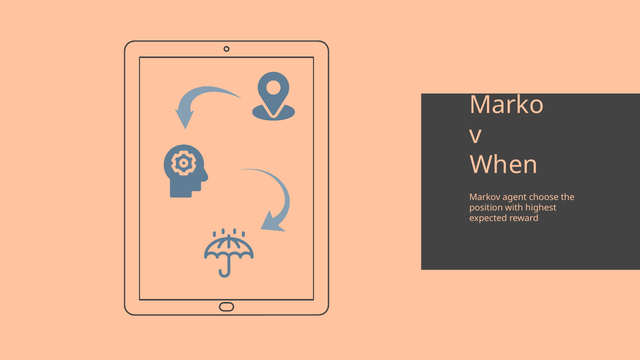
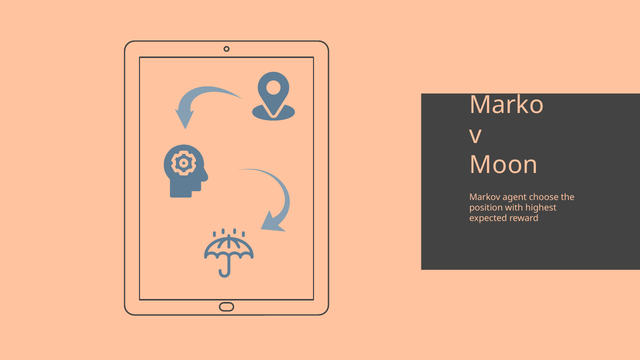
When: When -> Moon
